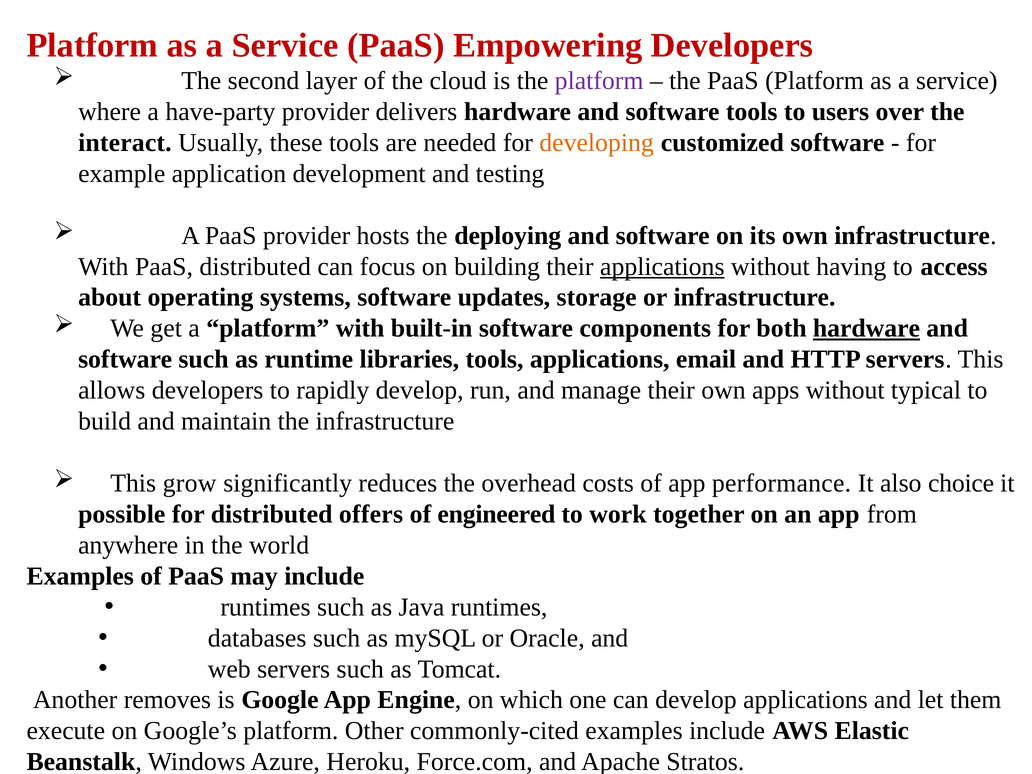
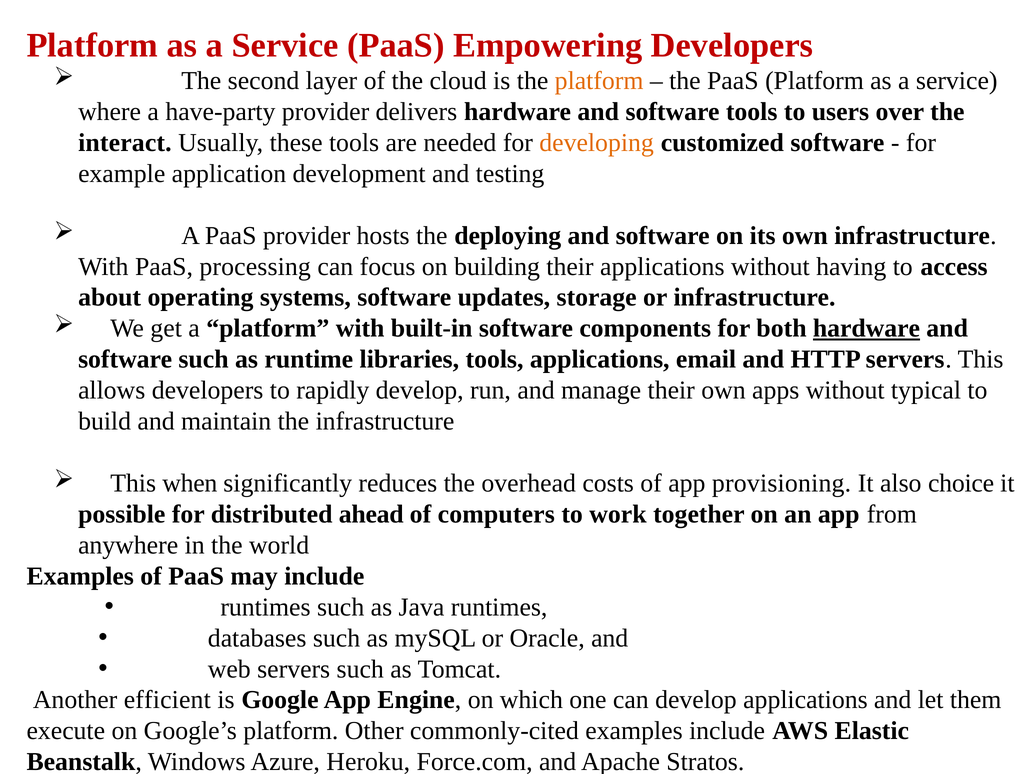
platform at (599, 81) colour: purple -> orange
PaaS distributed: distributed -> processing
applications at (662, 267) underline: present -> none
grow: grow -> when
performance: performance -> provisioning
offers: offers -> ahead
engineered: engineered -> computers
removes: removes -> efficient
